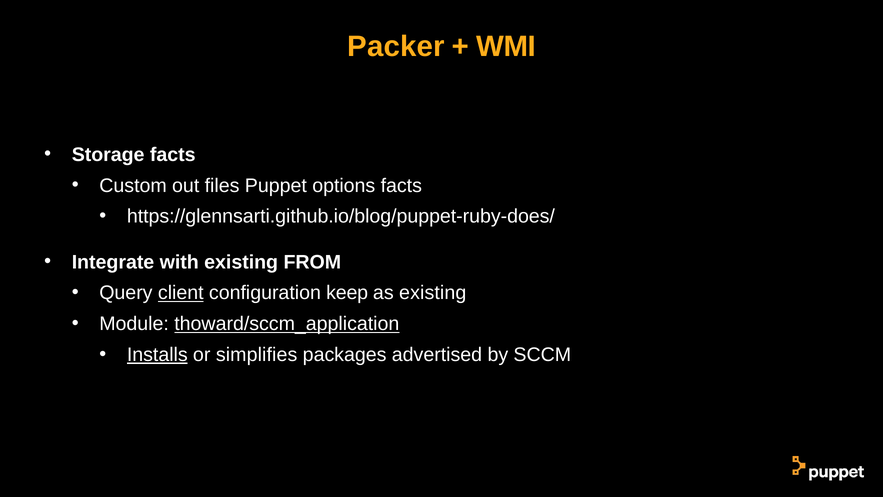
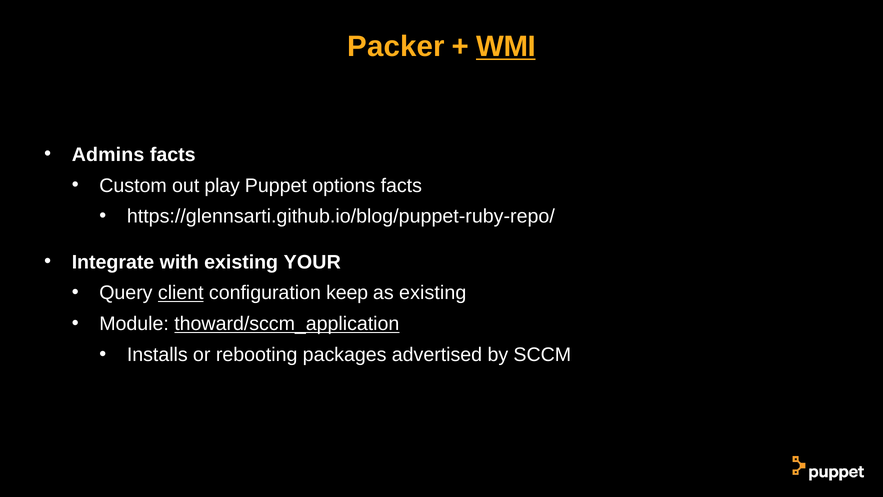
WMI underline: none -> present
Storage: Storage -> Admins
files: files -> play
https://glennsarti.github.io/blog/puppet-ruby-does/: https://glennsarti.github.io/blog/puppet-ruby-does/ -> https://glennsarti.github.io/blog/puppet-ruby-repo/
FROM: FROM -> YOUR
Installs underline: present -> none
simplifies: simplifies -> rebooting
